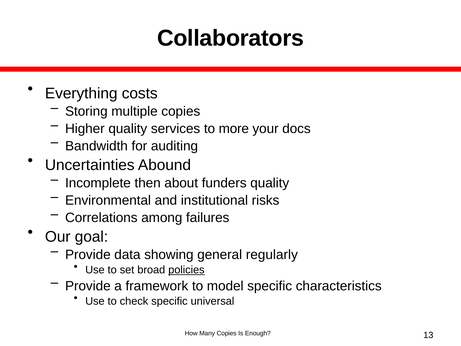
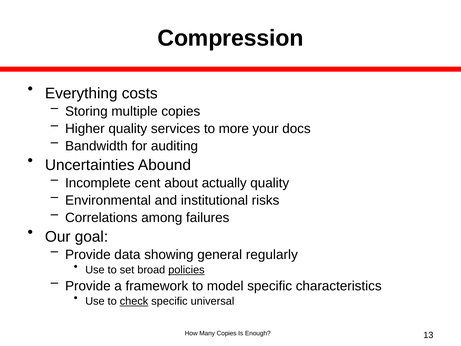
Collaborators: Collaborators -> Compression
then: then -> cent
funders: funders -> actually
check underline: none -> present
